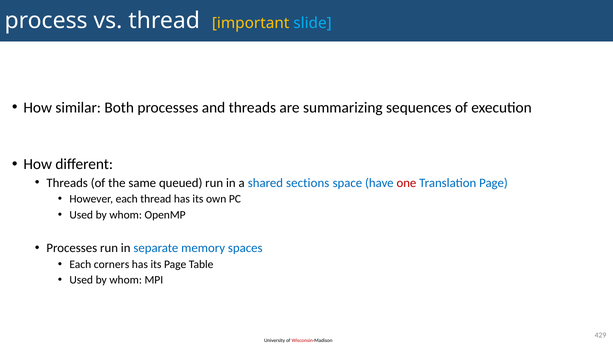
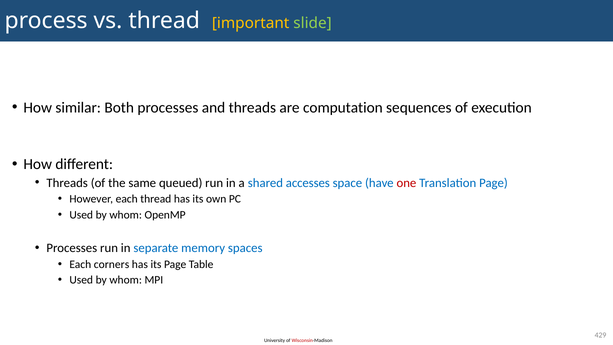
slide colour: light blue -> light green
summarizing: summarizing -> computation
sections: sections -> accesses
